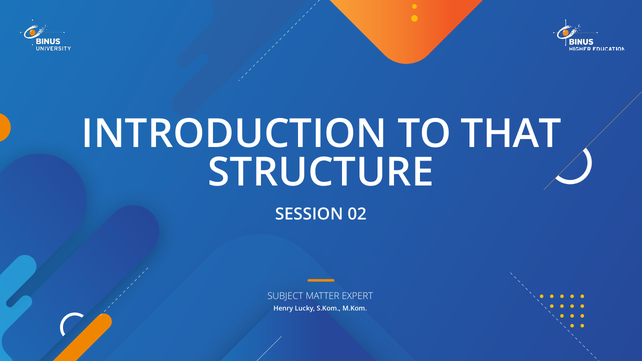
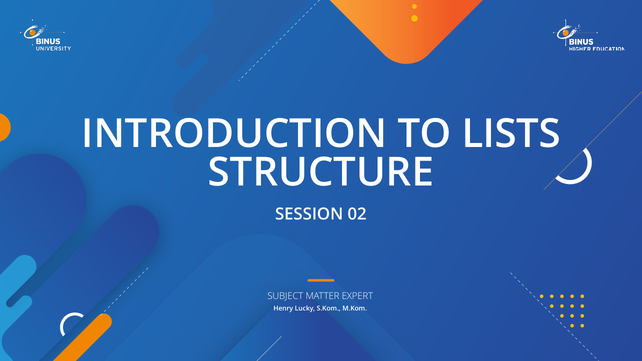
THAT: THAT -> LISTS
